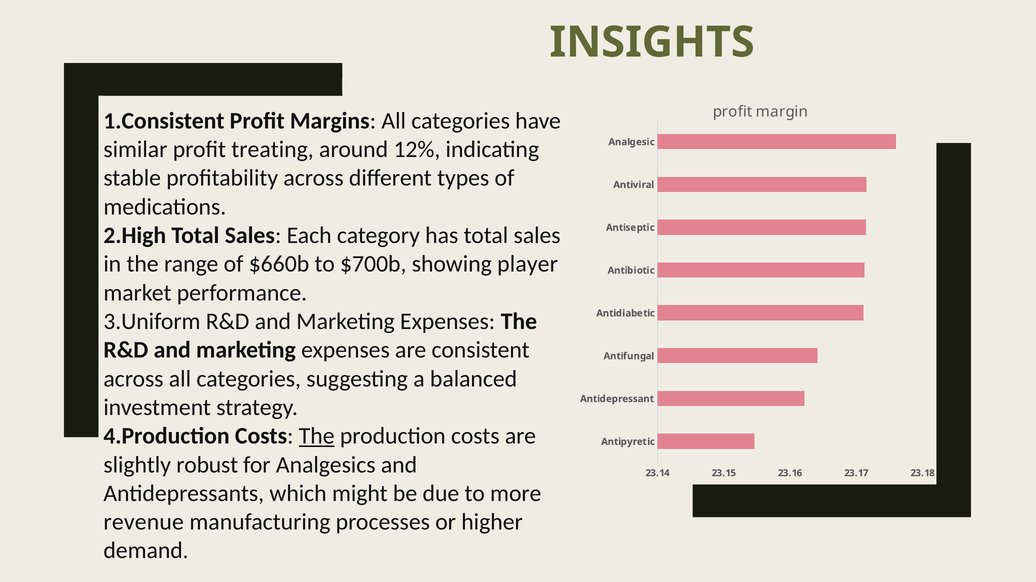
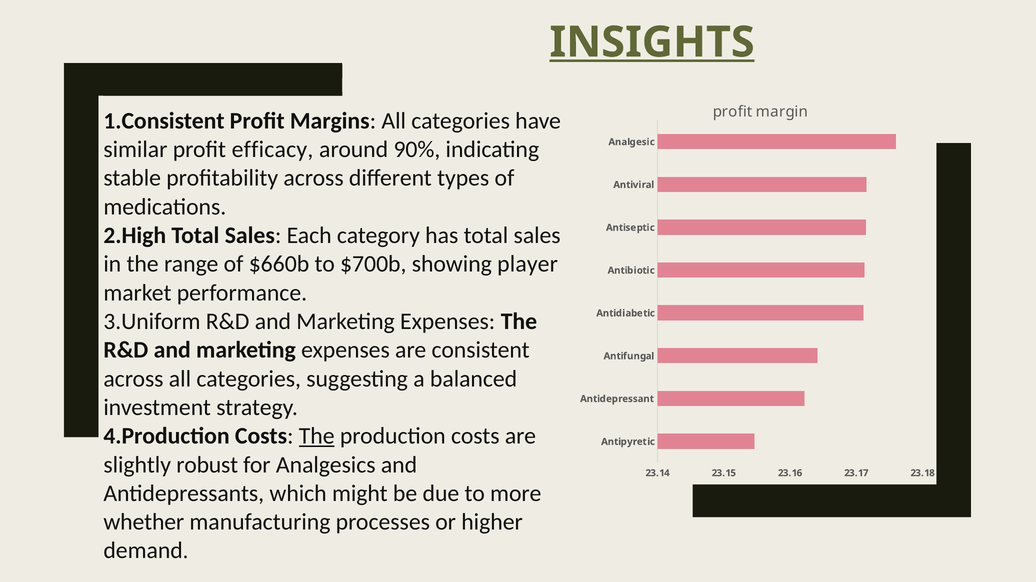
INSIGHTS underline: none -> present
treating: treating -> efficacy
12%: 12% -> 90%
revenue: revenue -> whether
